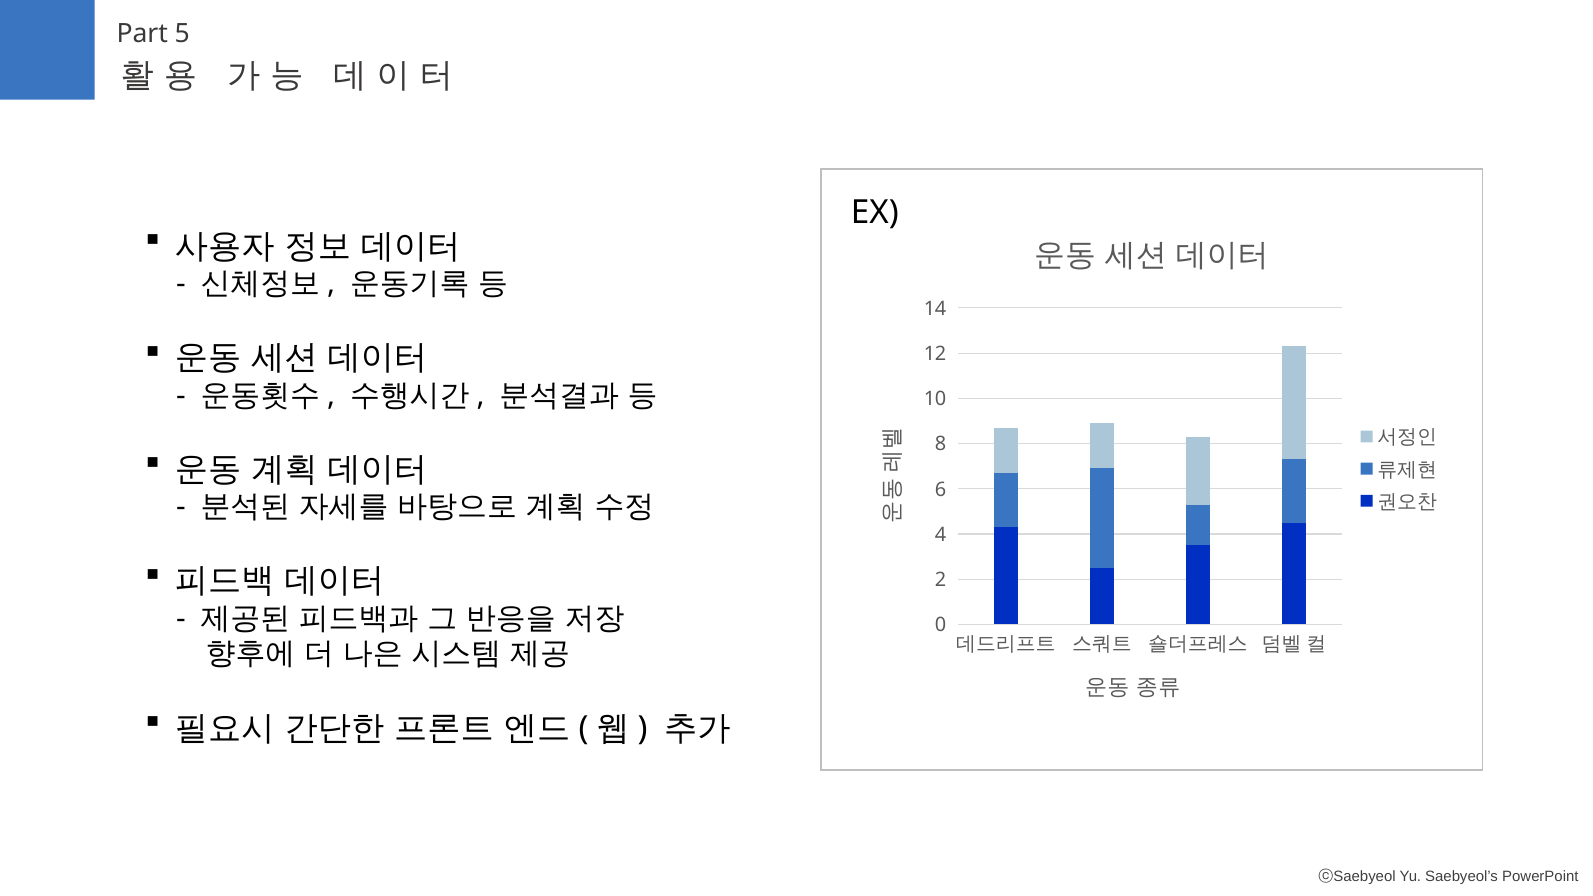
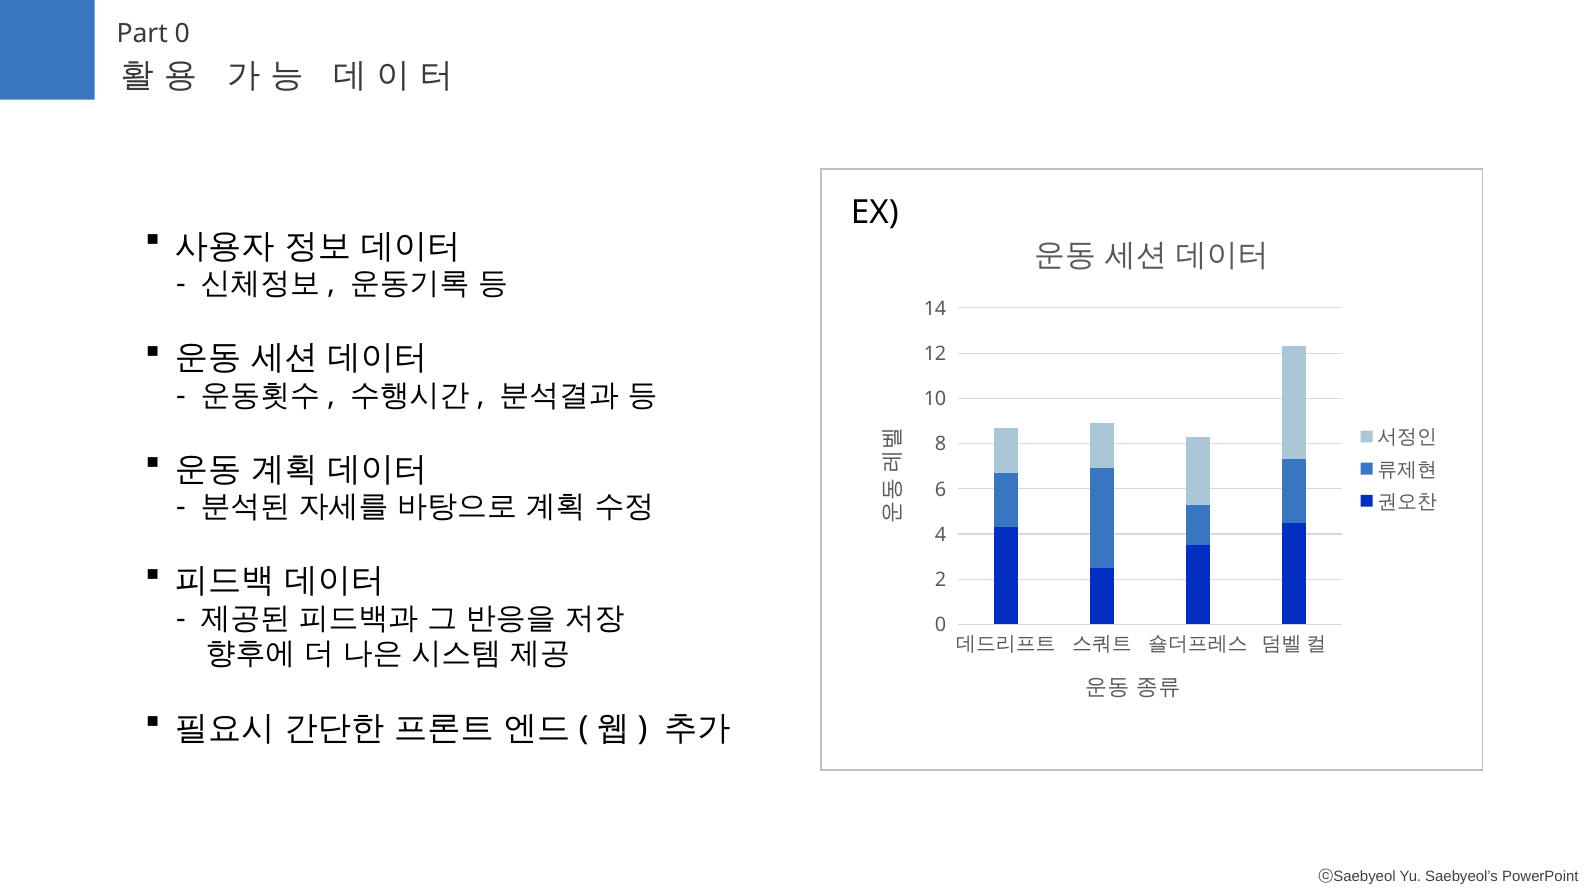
Part 5: 5 -> 0
